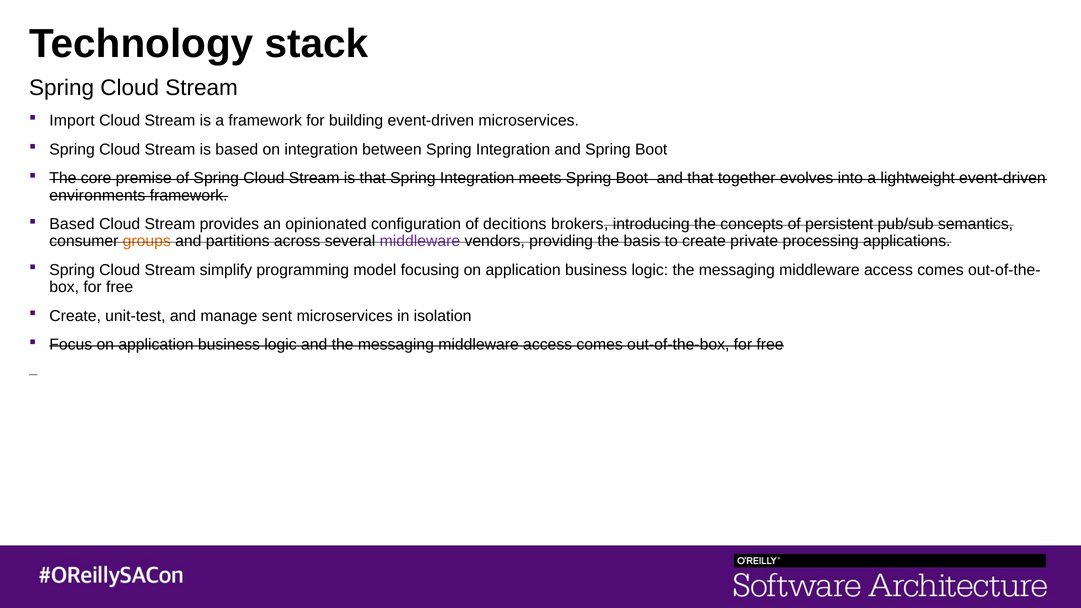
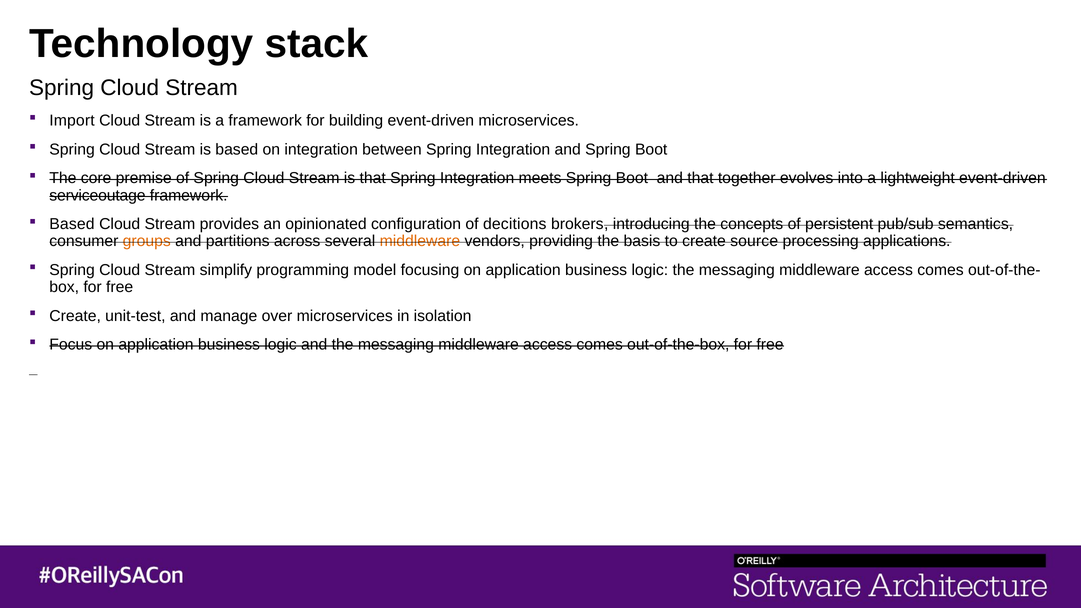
environments: environments -> serviceoutage
middleware at (420, 241) colour: purple -> orange
private: private -> source
sent: sent -> over
